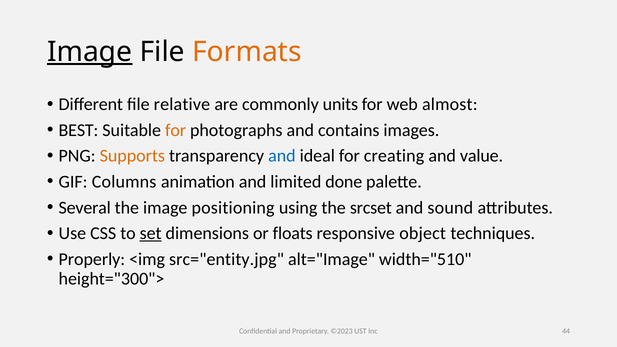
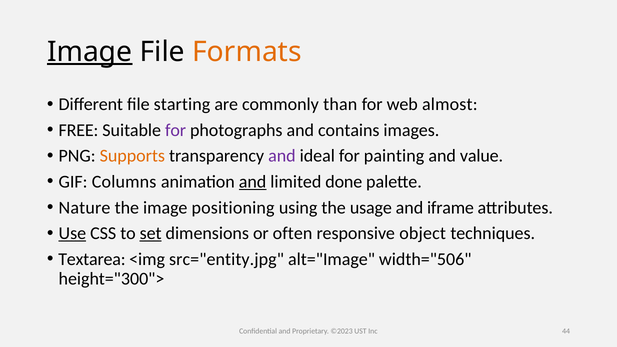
relative: relative -> starting
units: units -> than
BEST: BEST -> FREE
for at (176, 130) colour: orange -> purple
and at (282, 156) colour: blue -> purple
creating: creating -> painting
and at (253, 182) underline: none -> present
Several: Several -> Nature
srcset: srcset -> usage
sound: sound -> iframe
Use underline: none -> present
floats: floats -> often
Properly: Properly -> Textarea
width="510: width="510 -> width="506
